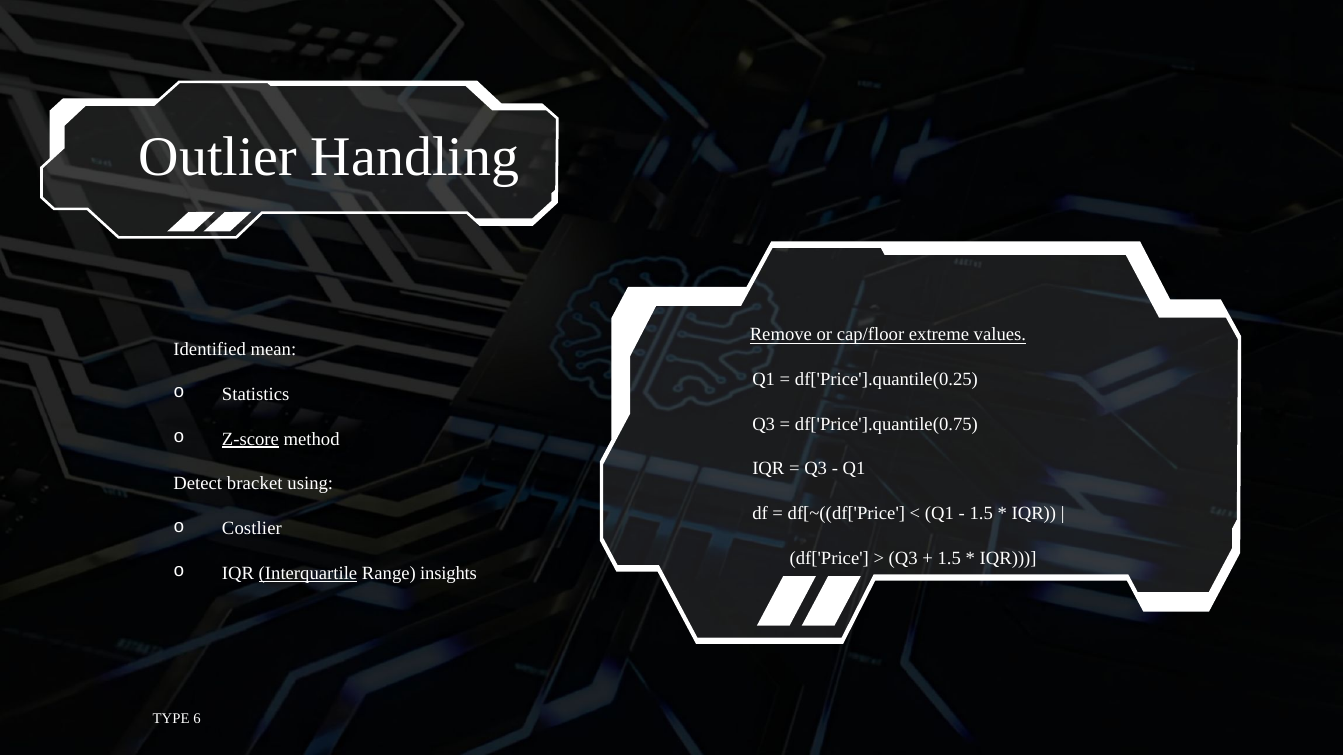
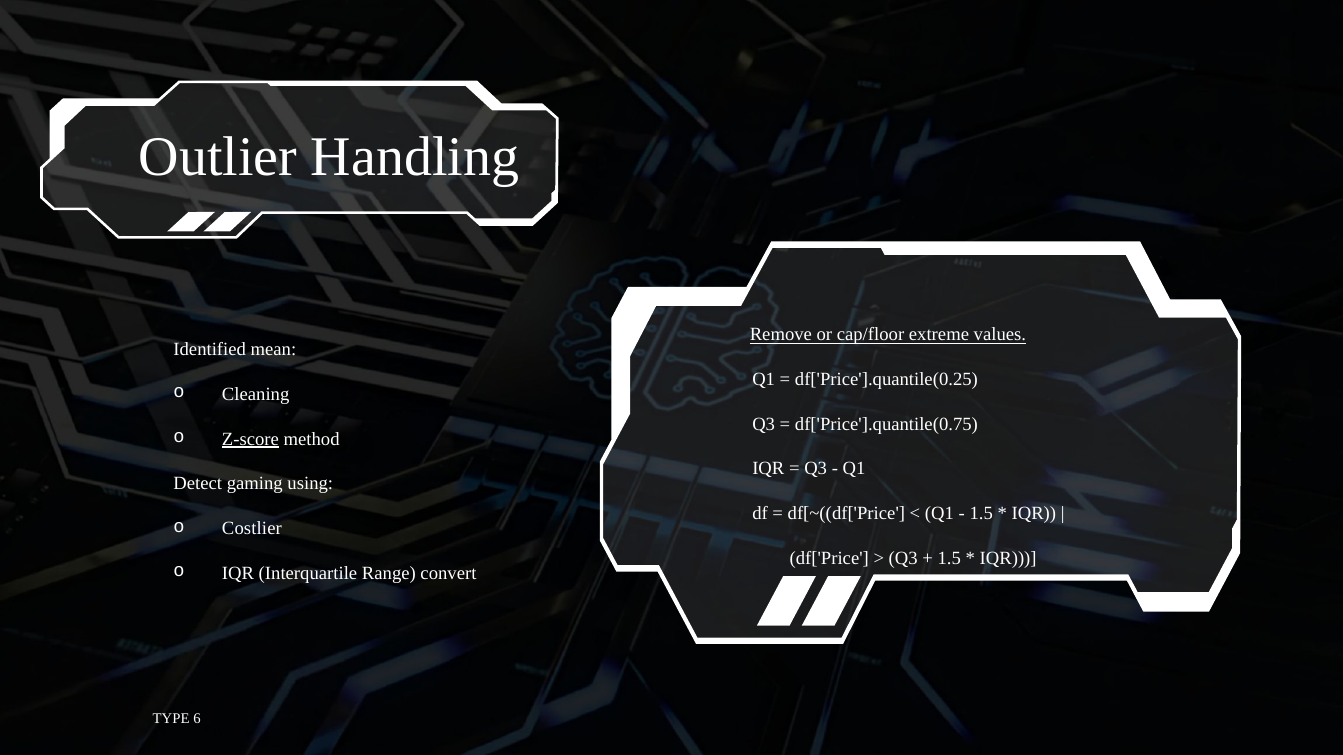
Statistics: Statistics -> Cleaning
bracket: bracket -> gaming
Interquartile underline: present -> none
insights: insights -> convert
